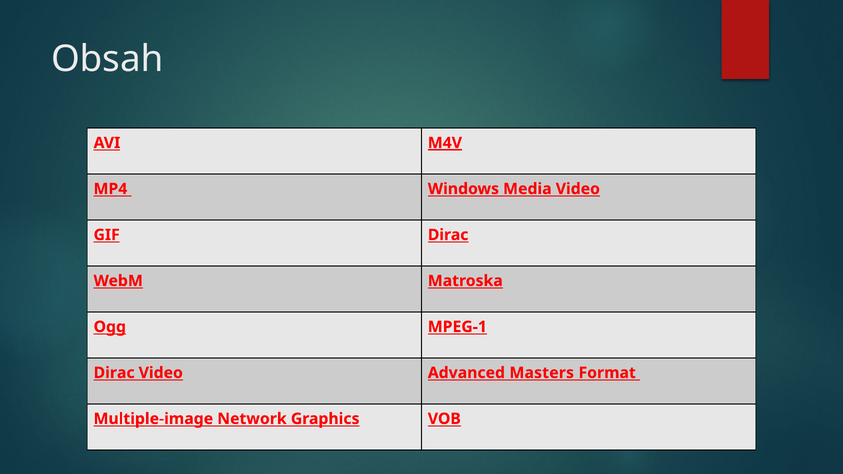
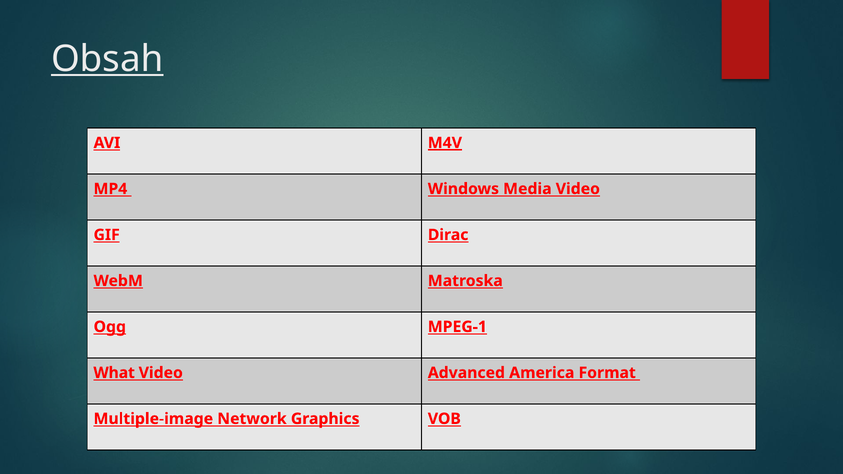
Obsah underline: none -> present
Dirac at (114, 373): Dirac -> What
Masters: Masters -> America
